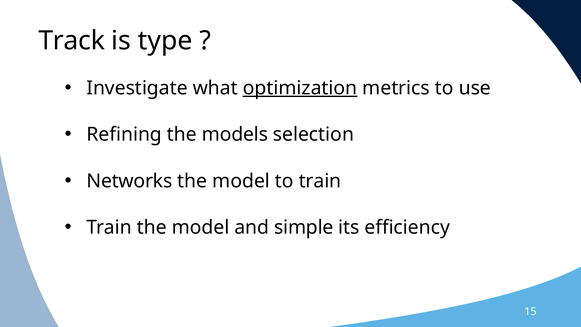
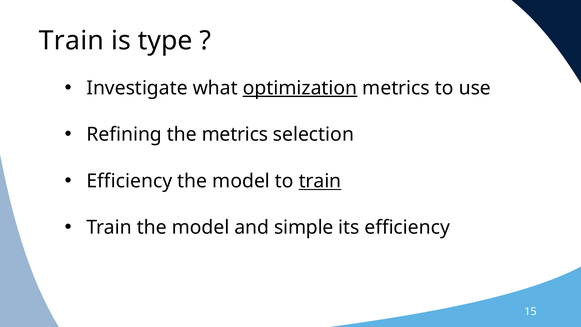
Track at (72, 41): Track -> Train
the models: models -> metrics
Networks at (129, 181): Networks -> Efficiency
train at (320, 181) underline: none -> present
